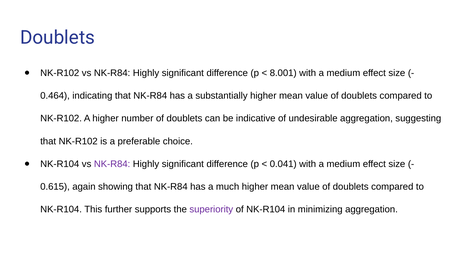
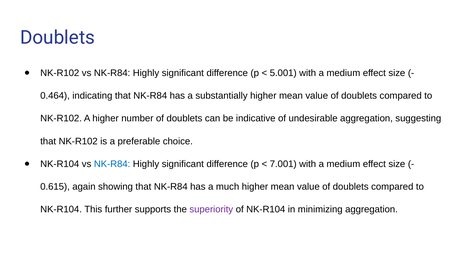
8.001: 8.001 -> 5.001
NK-R84 at (112, 164) colour: purple -> blue
0.041: 0.041 -> 7.001
